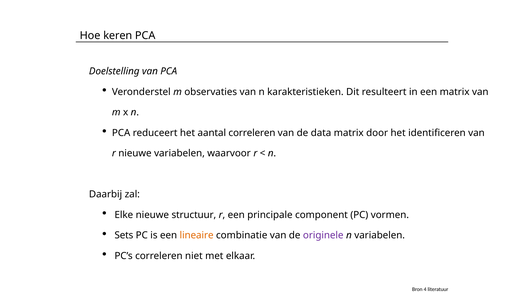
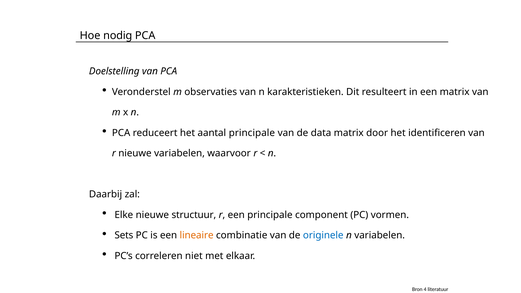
keren: keren -> nodig
aantal correleren: correleren -> principale
originele colour: purple -> blue
